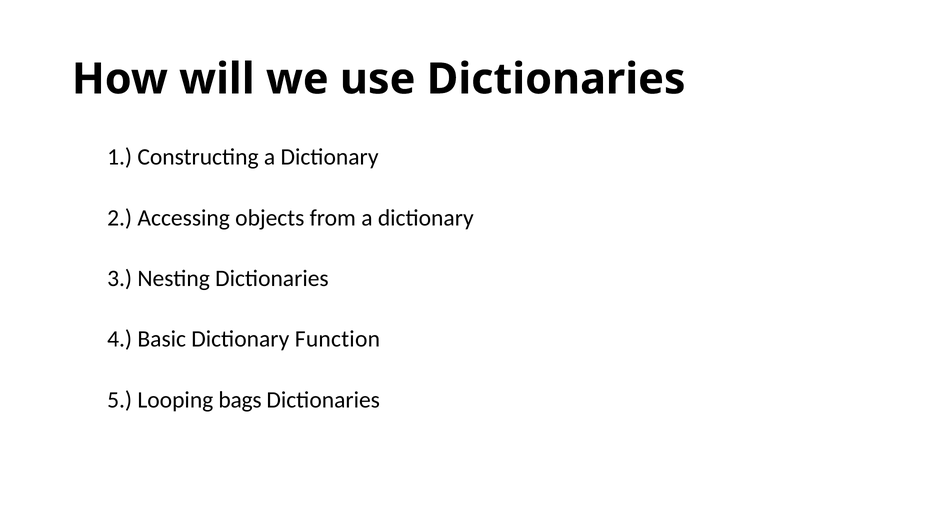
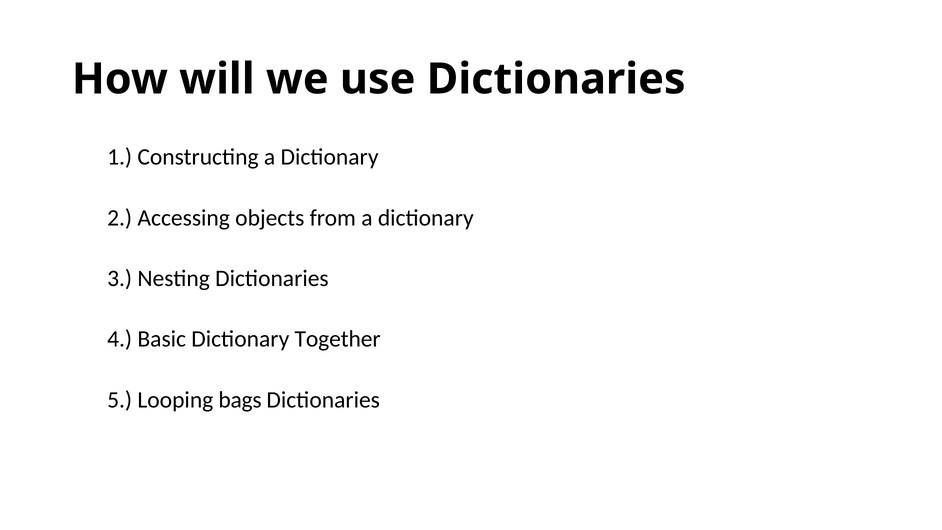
Function: Function -> Together
